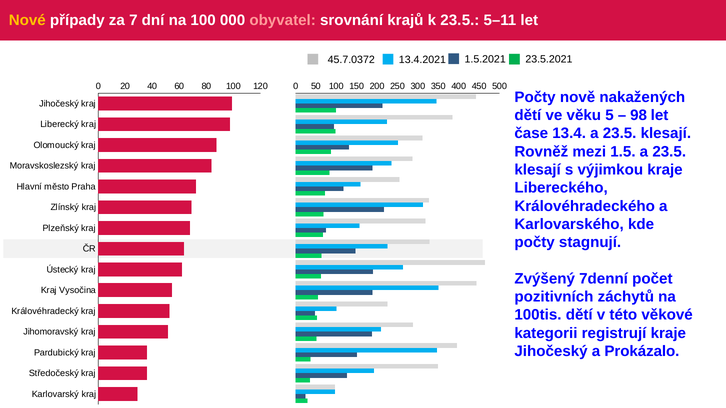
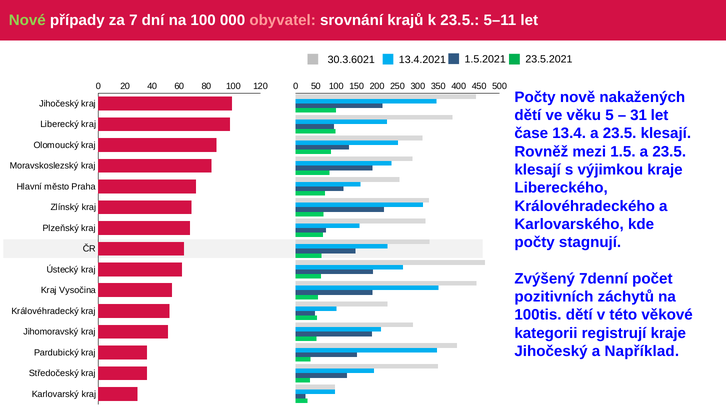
Nové colour: yellow -> light green
45.7.0372: 45.7.0372 -> 30.3.6021
98: 98 -> 31
Prokázalo: Prokázalo -> Například
